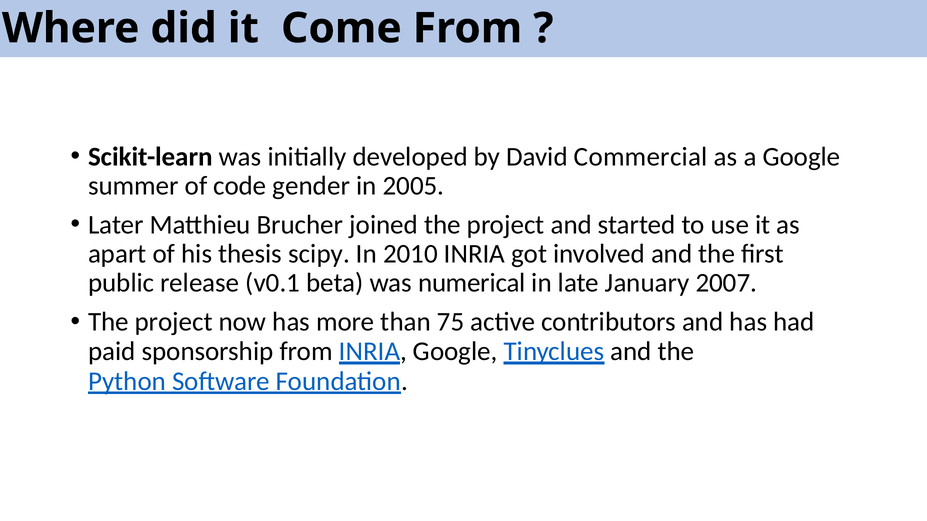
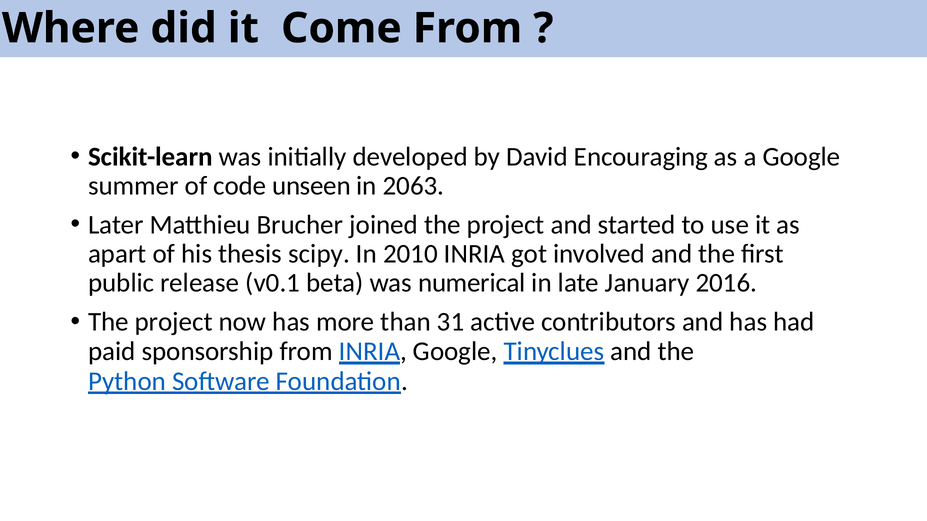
Commercial: Commercial -> Encouraging
gender: gender -> unseen
2005: 2005 -> 2063
2007: 2007 -> 2016
75: 75 -> 31
